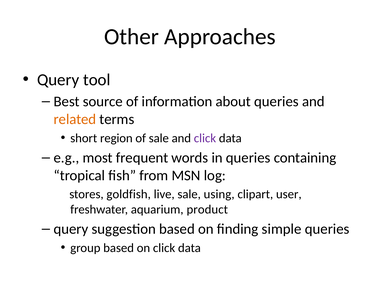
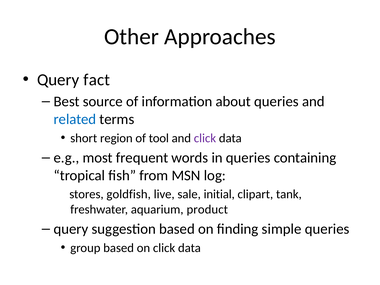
tool: tool -> fact
related colour: orange -> blue
of sale: sale -> tool
using: using -> initial
user: user -> tank
